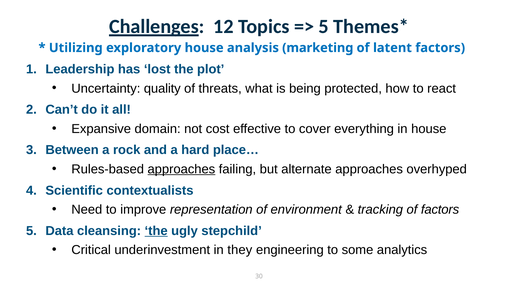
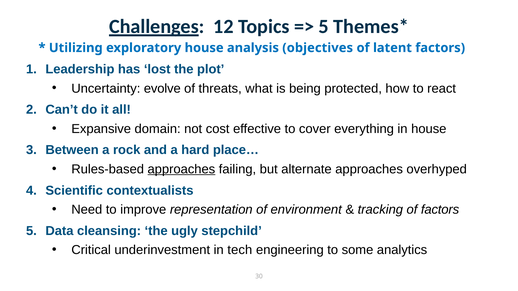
marketing: marketing -> objectives
quality: quality -> evolve
the at (156, 231) underline: present -> none
they: they -> tech
